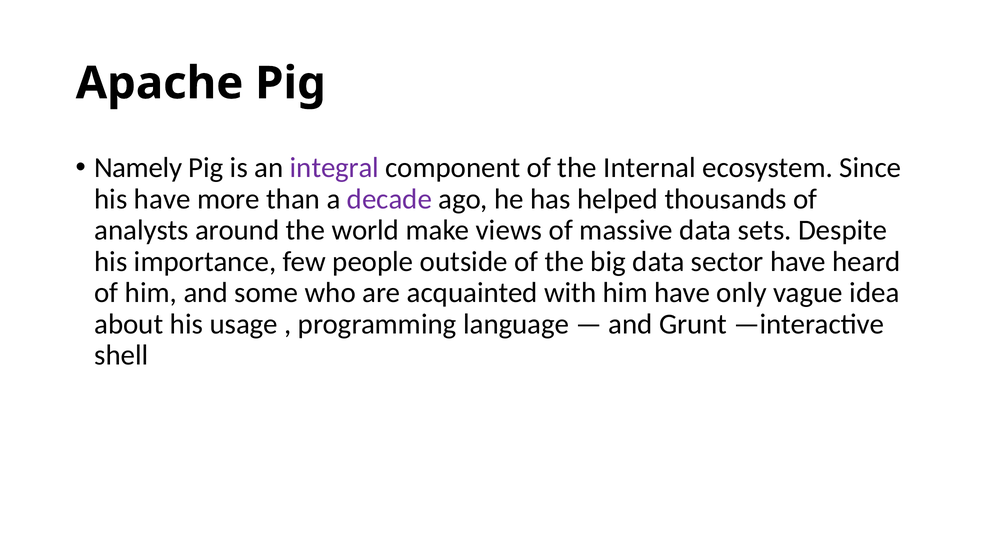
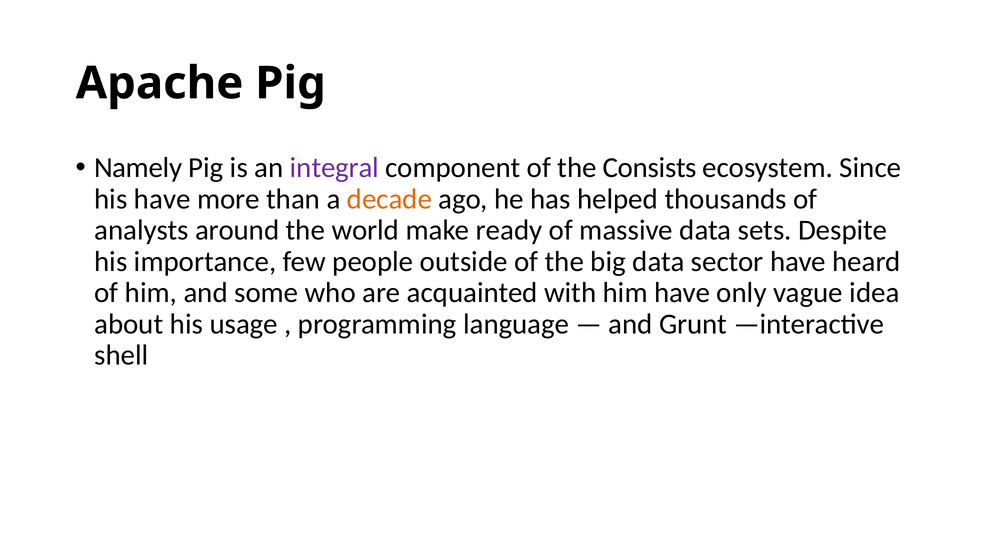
Internal: Internal -> Consists
decade colour: purple -> orange
views: views -> ready
